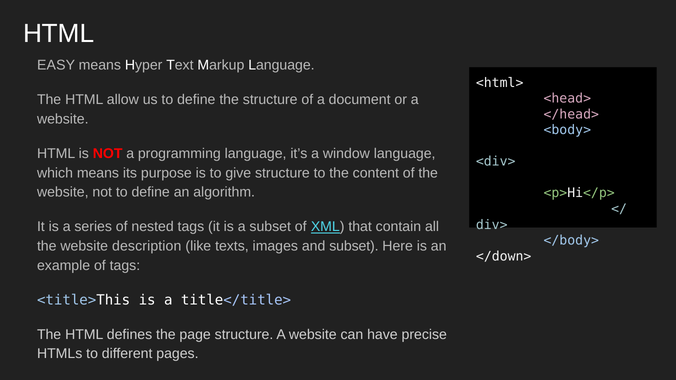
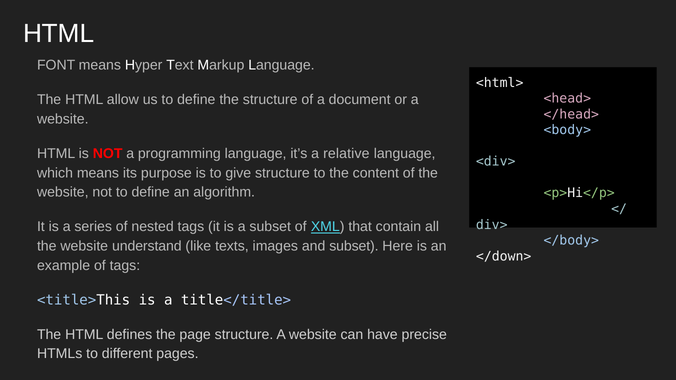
EASY: EASY -> FONT
window: window -> relative
description: description -> understand
